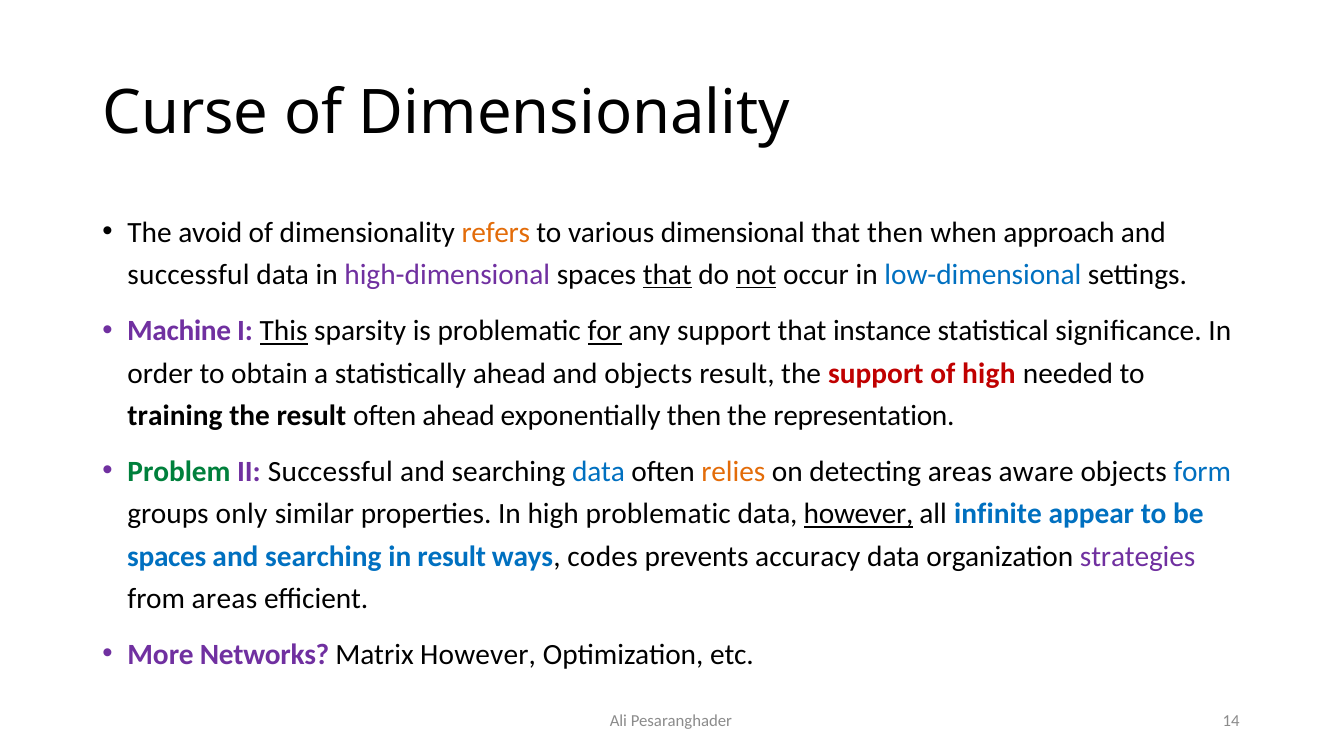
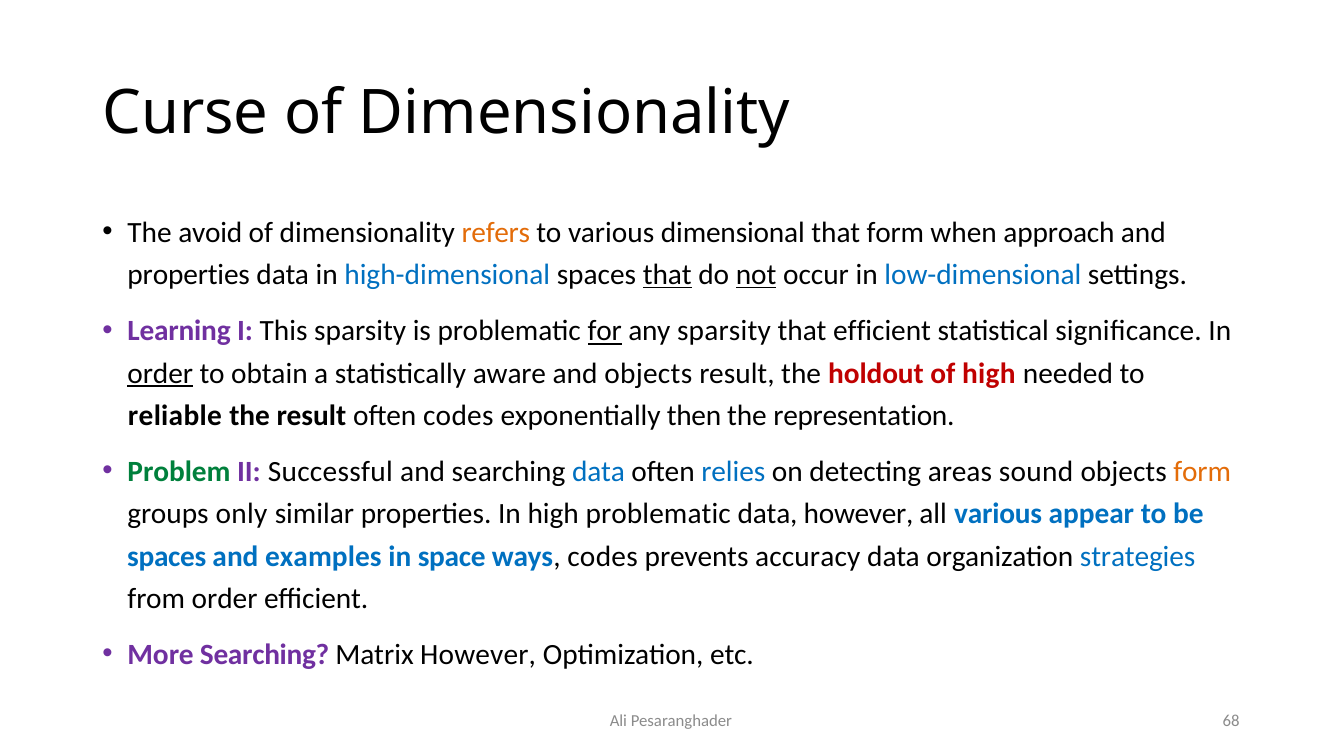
that then: then -> form
successful at (189, 275): successful -> properties
high-dimensional colour: purple -> blue
Machine: Machine -> Learning
This underline: present -> none
any support: support -> sparsity
that instance: instance -> efficient
order at (160, 373) underline: none -> present
statistically ahead: ahead -> aware
the support: support -> holdout
training: training -> reliable
often ahead: ahead -> codes
relies colour: orange -> blue
aware: aware -> sound
form at (1202, 472) colour: blue -> orange
however at (859, 514) underline: present -> none
all infinite: infinite -> various
searching at (323, 556): searching -> examples
in result: result -> space
strategies colour: purple -> blue
from areas: areas -> order
More Networks: Networks -> Searching
14: 14 -> 68
